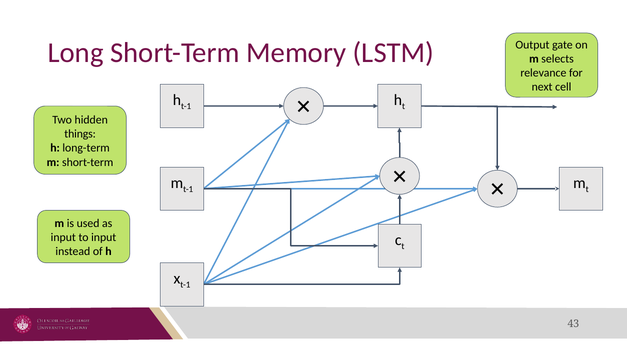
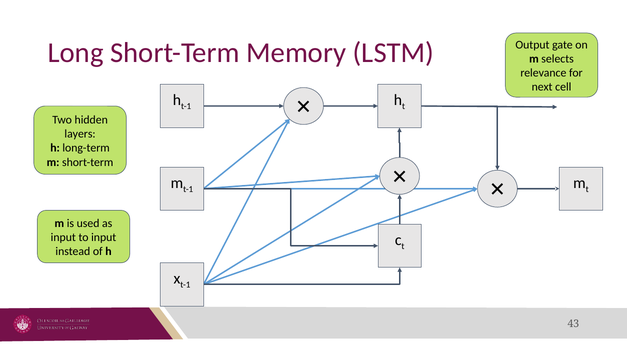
things: things -> layers
